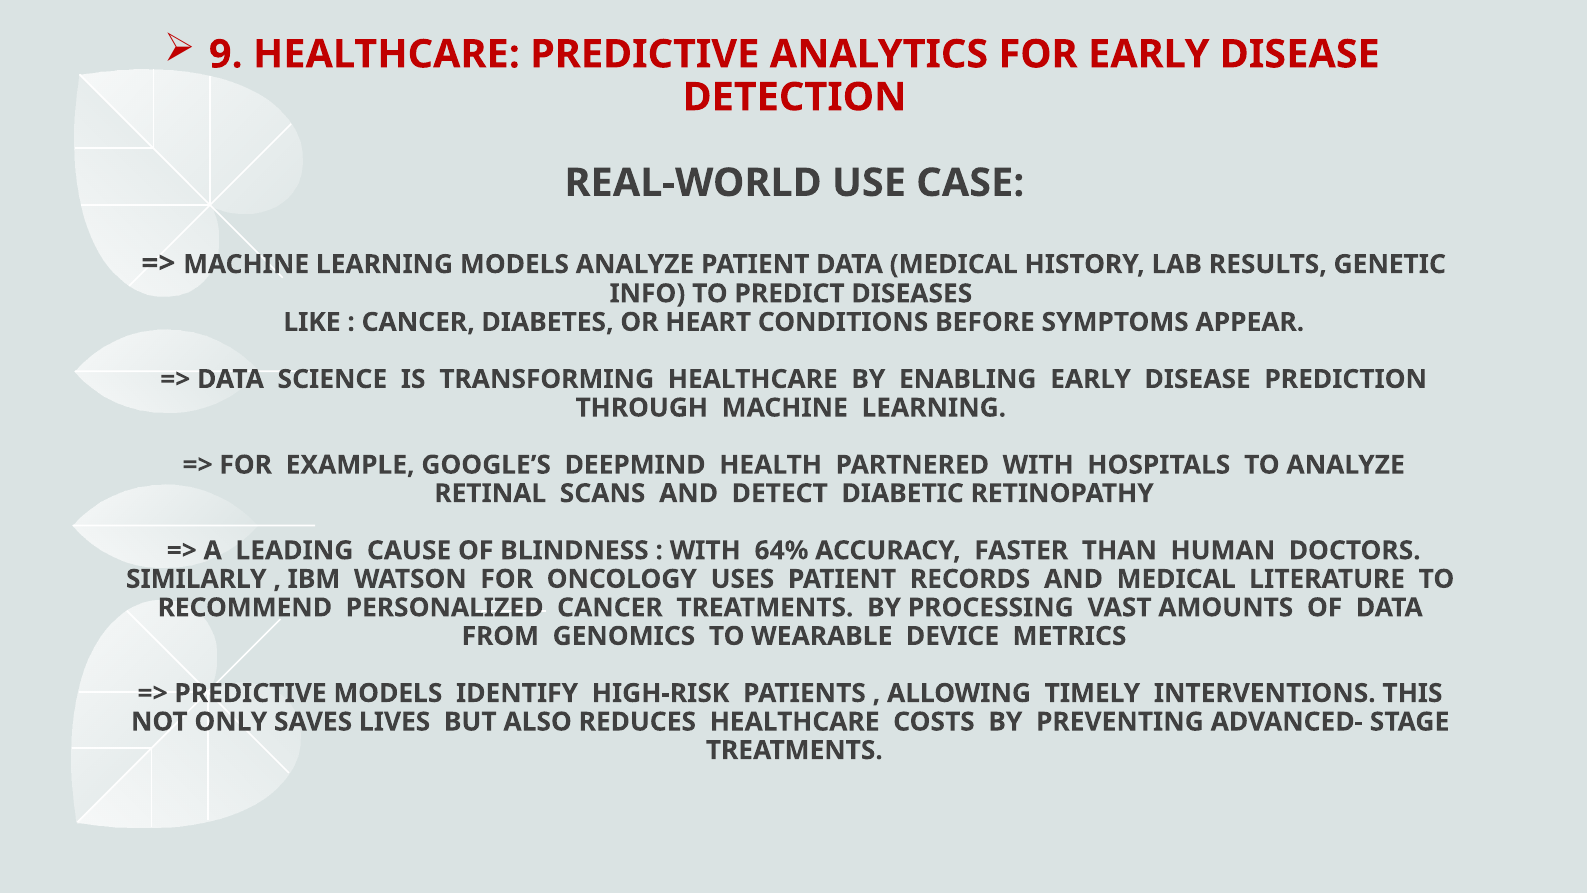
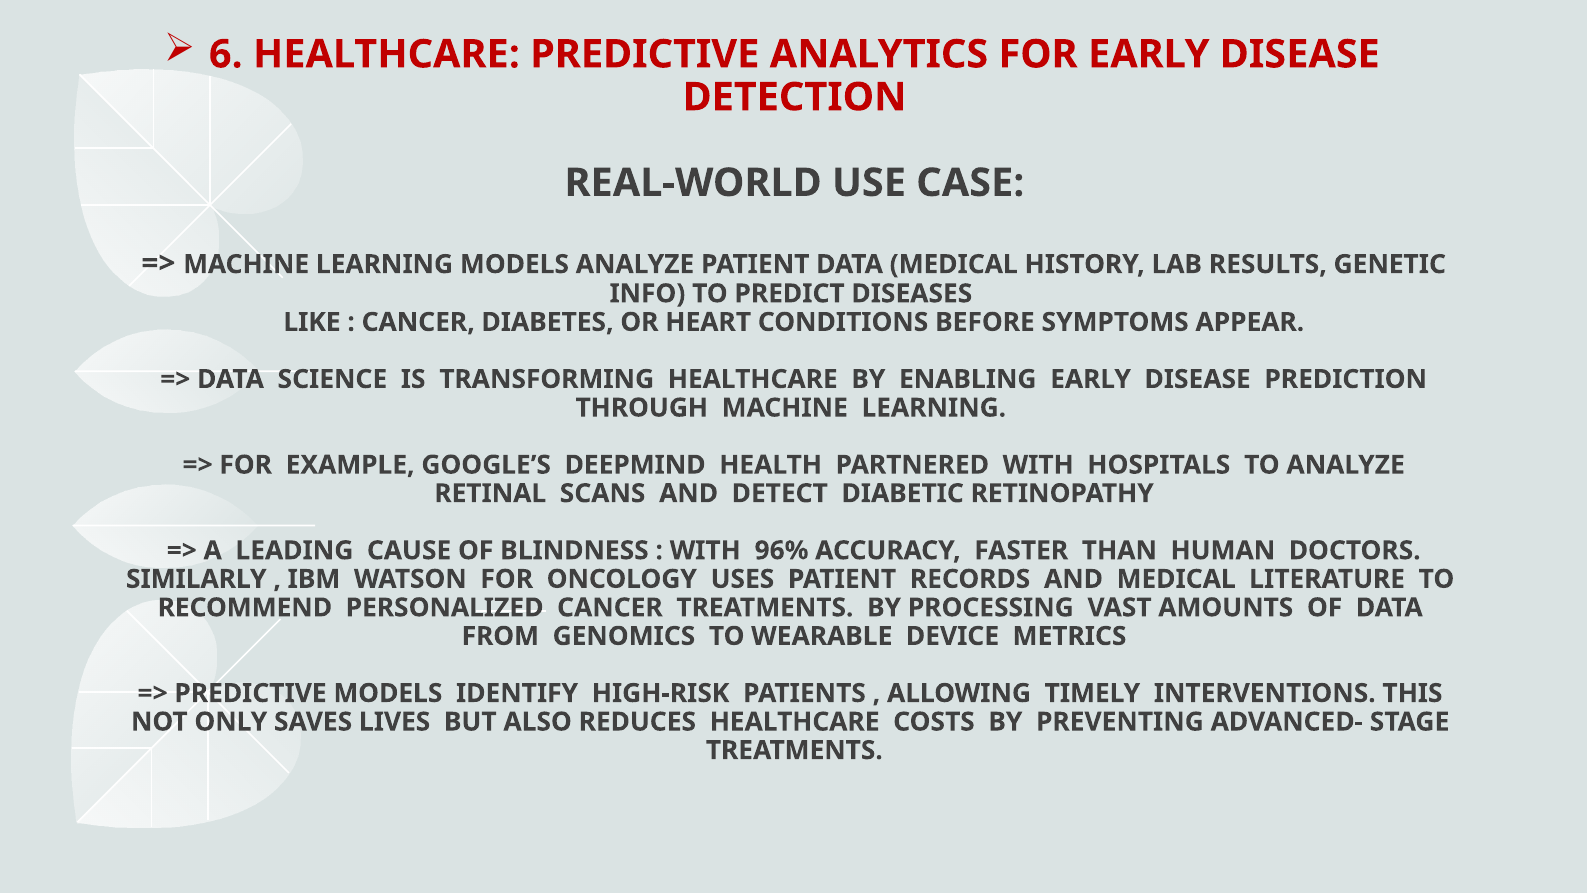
9: 9 -> 6
64%: 64% -> 96%
